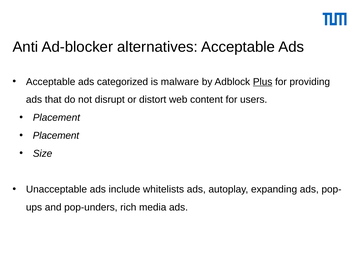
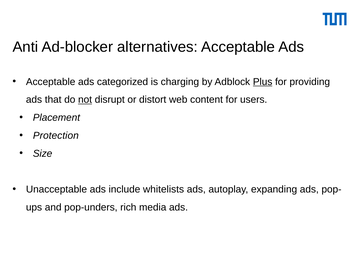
malware: malware -> charging
not underline: none -> present
Placement at (56, 136): Placement -> Protection
